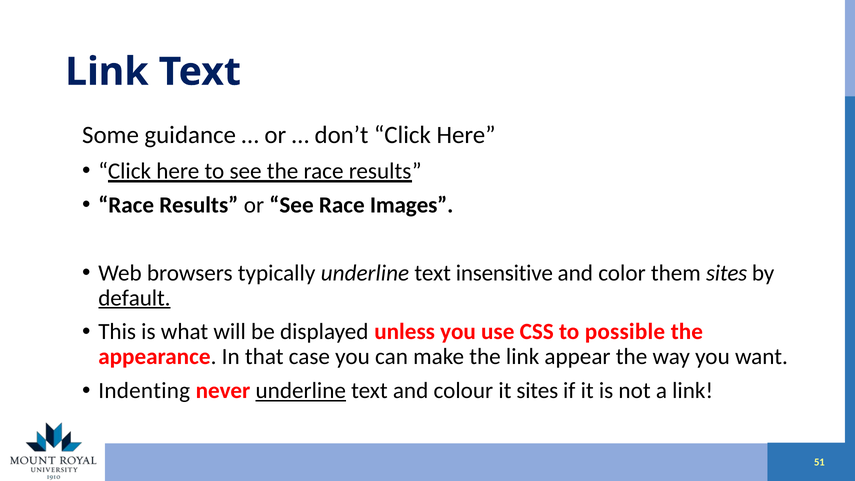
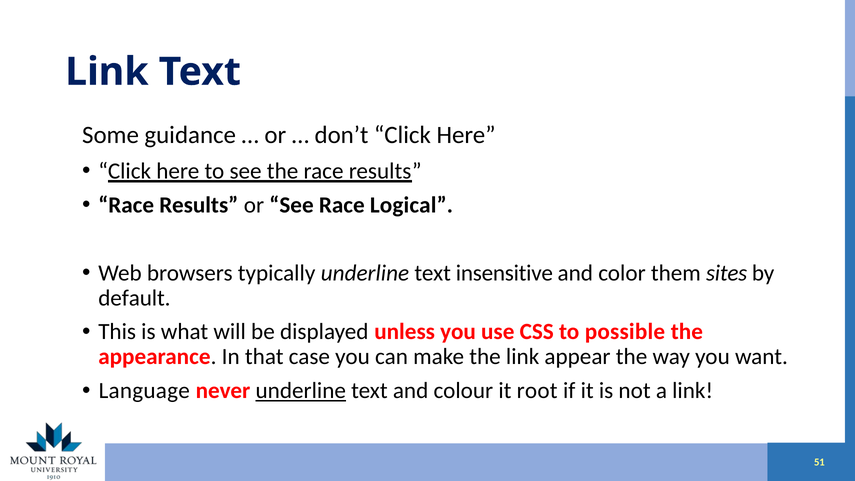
Images: Images -> Logical
default underline: present -> none
Indenting: Indenting -> Language
it sites: sites -> root
